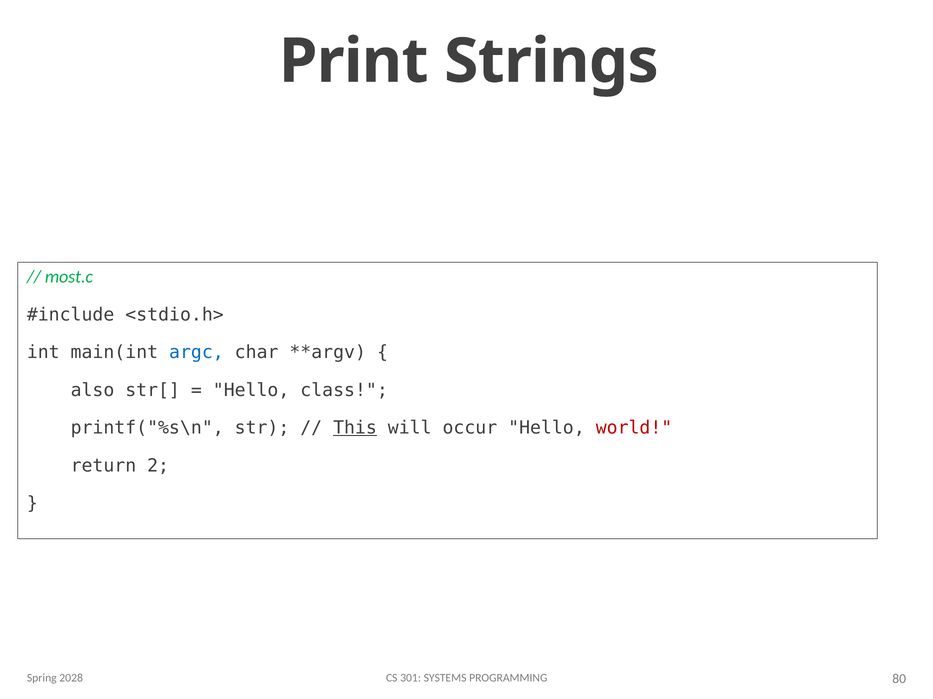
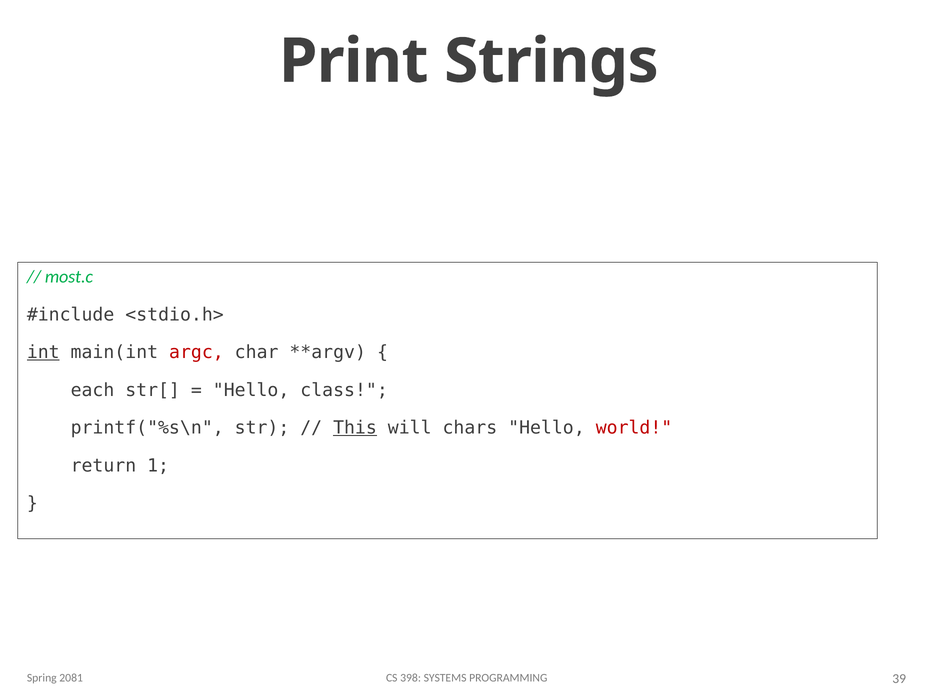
int underline: none -> present
argc colour: blue -> red
also: also -> each
occur: occur -> chars
2: 2 -> 1
2028: 2028 -> 2081
301: 301 -> 398
80: 80 -> 39
